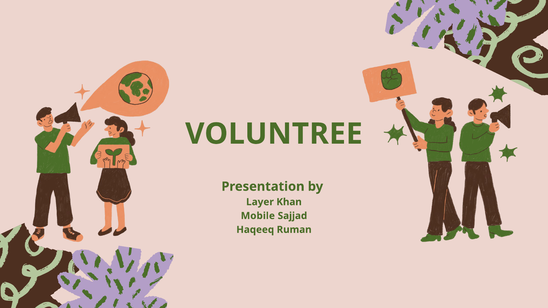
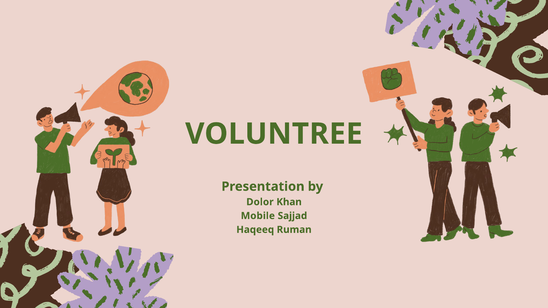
Layer: Layer -> Dolor
